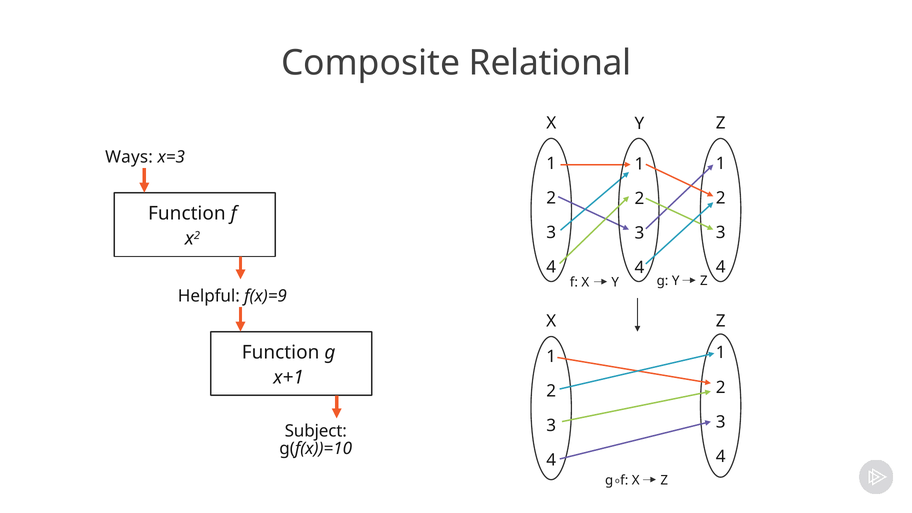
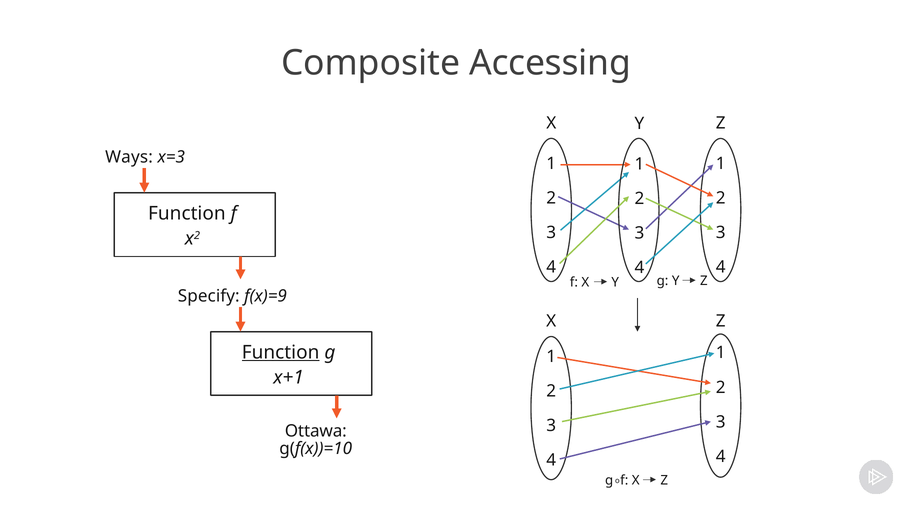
Relational: Relational -> Accessing
Helpful: Helpful -> Specify
Function at (281, 352) underline: none -> present
Subject: Subject -> Ottawa
